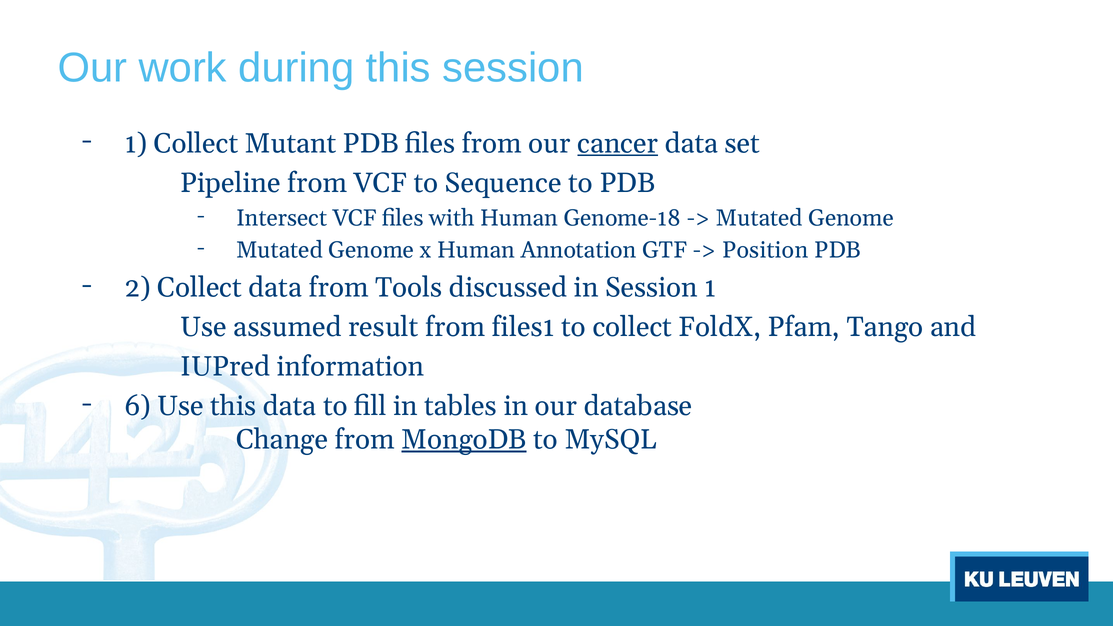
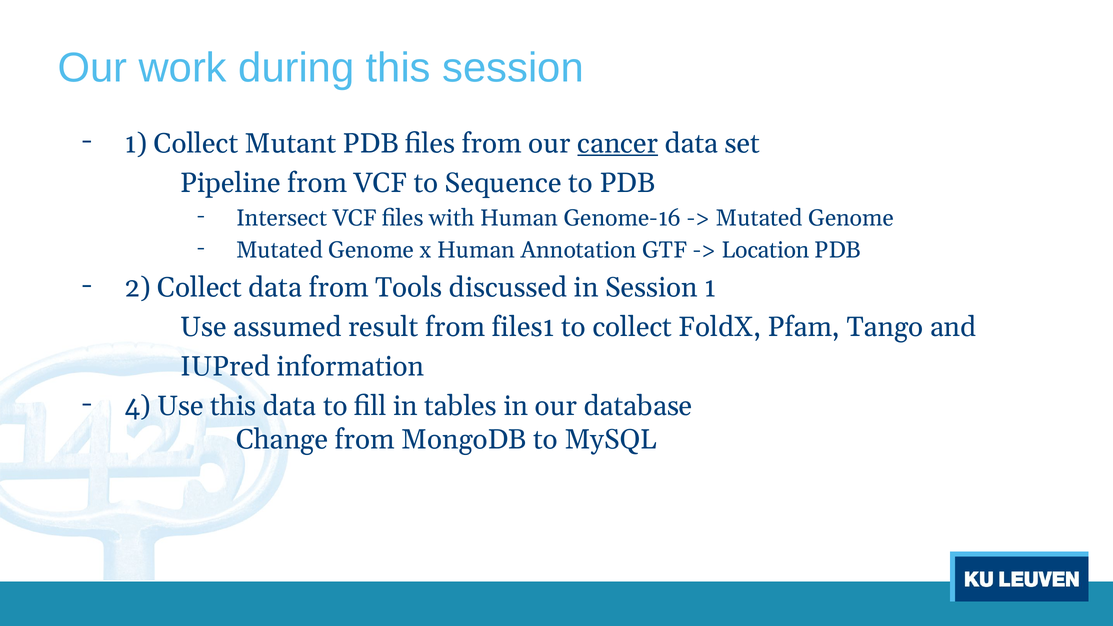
Genome-18: Genome-18 -> Genome-16
Position: Position -> Location
6: 6 -> 4
MongoDB underline: present -> none
